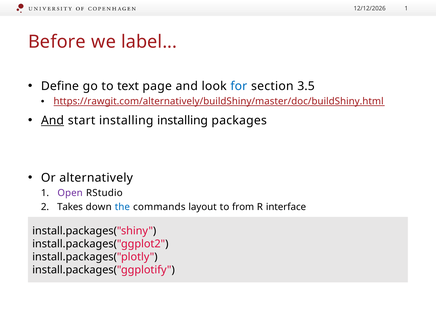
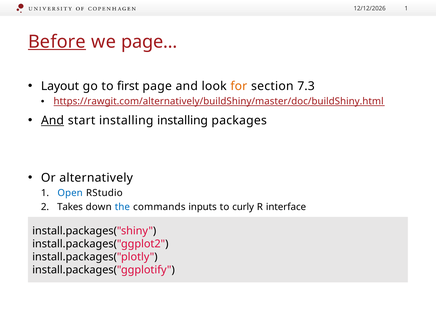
Before underline: none -> present
we label: label -> page
Define: Define -> Layout
text: text -> first
for colour: blue -> orange
3.5: 3.5 -> 7.3
Open colour: purple -> blue
layout: layout -> inputs
from: from -> curly
